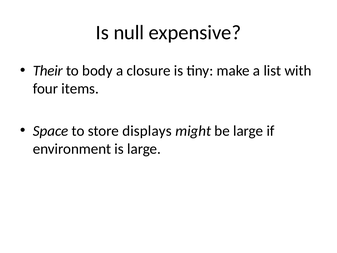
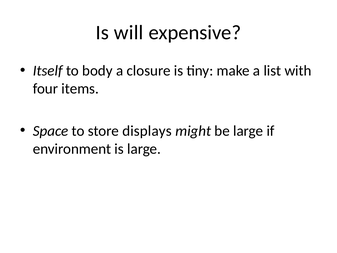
null: null -> will
Their: Their -> Itself
